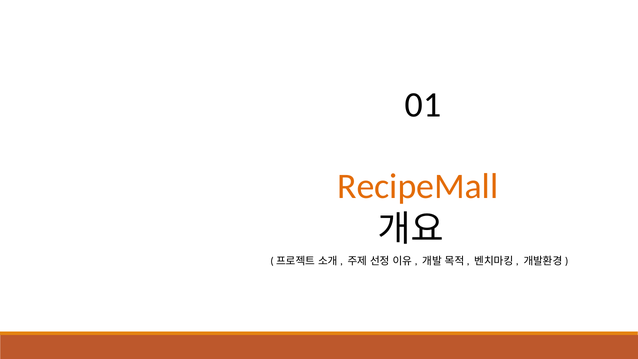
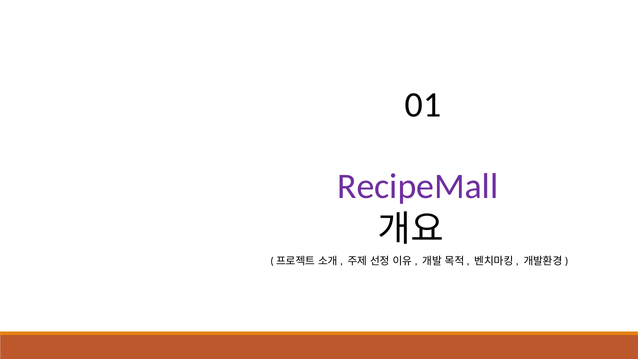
RecipeMall colour: orange -> purple
